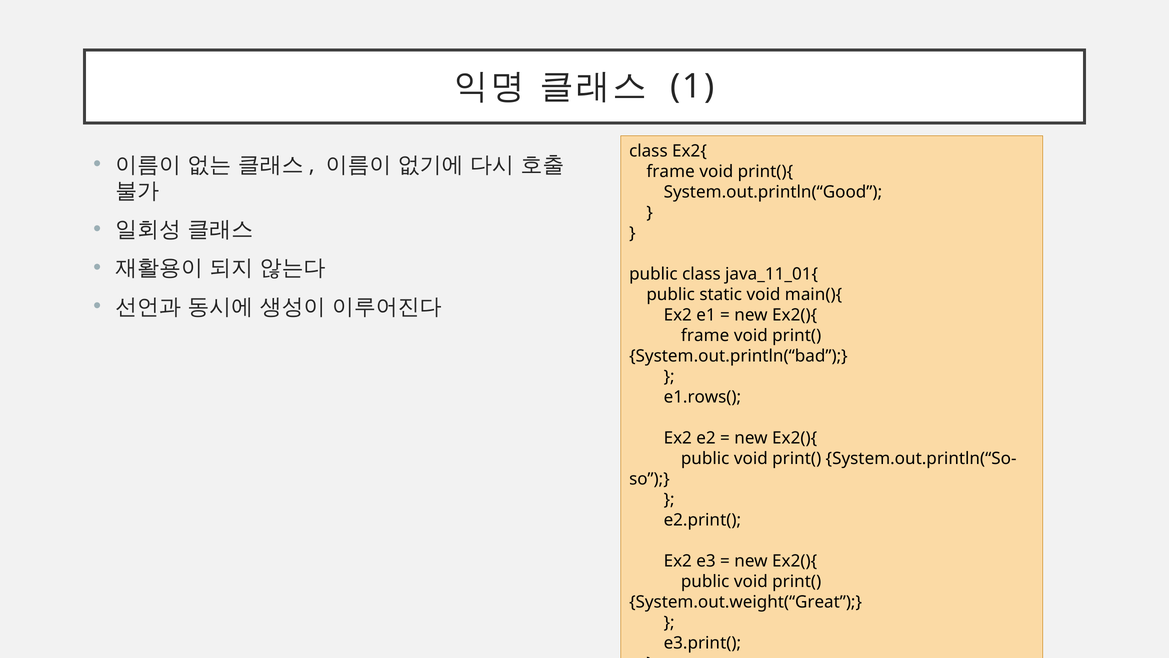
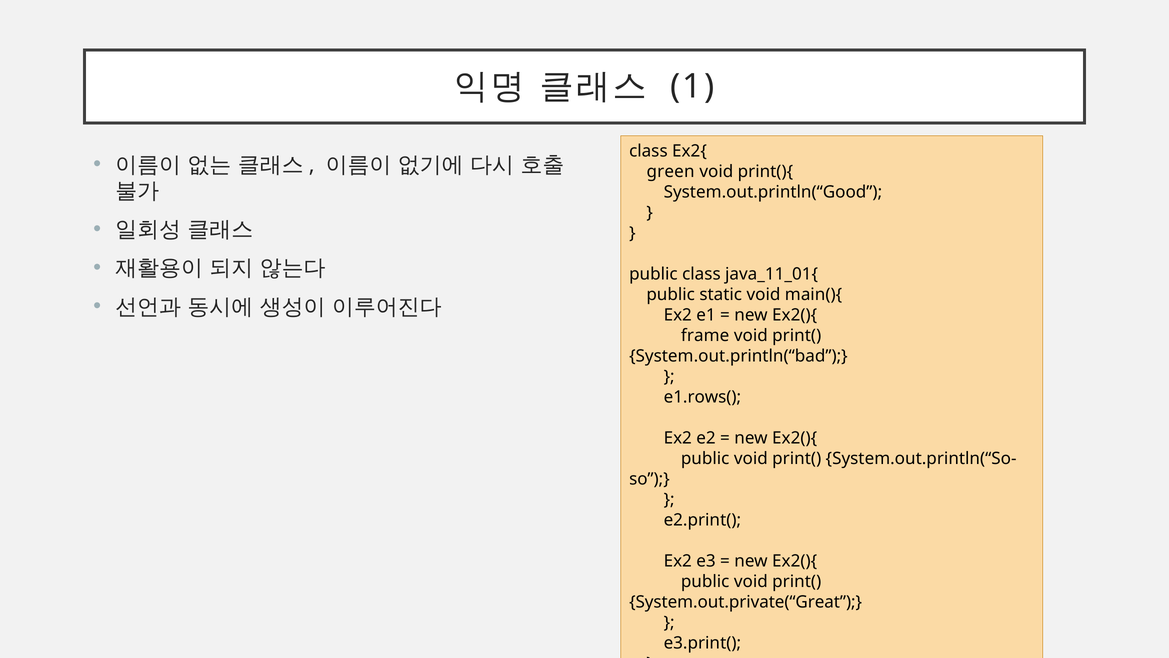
frame at (671, 172): frame -> green
System.out.weight(“Great: System.out.weight(“Great -> System.out.private(“Great
